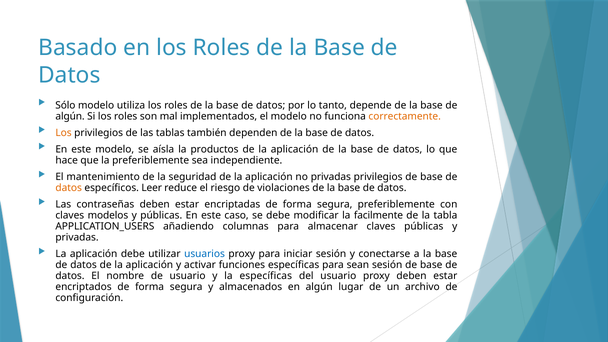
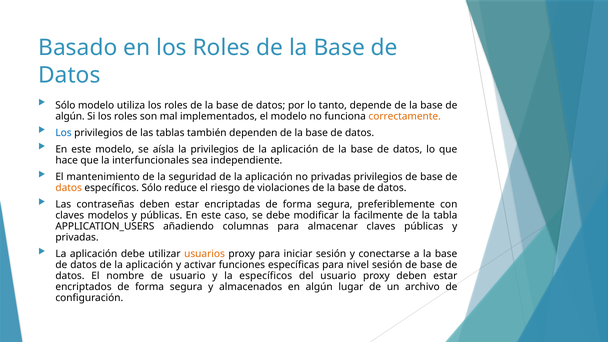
Los at (64, 133) colour: orange -> blue
la productos: productos -> privilegios
la preferiblemente: preferiblemente -> interfuncionales
específicos Leer: Leer -> Sólo
usuarios colour: blue -> orange
sean: sean -> nivel
la específicas: específicas -> específicos
